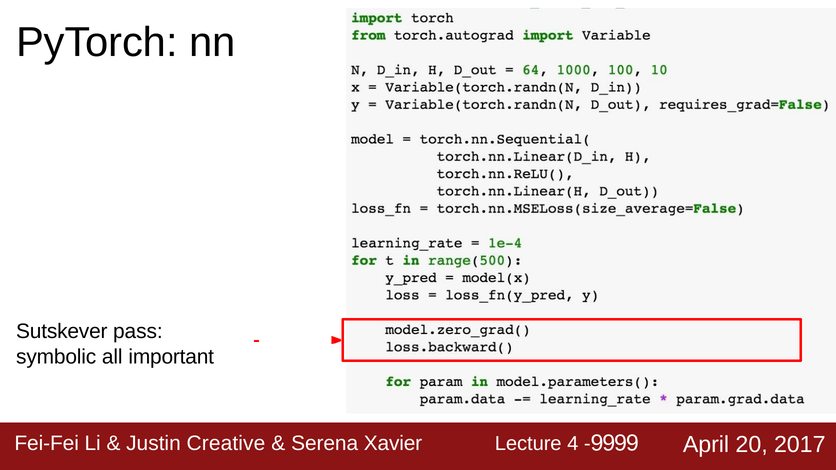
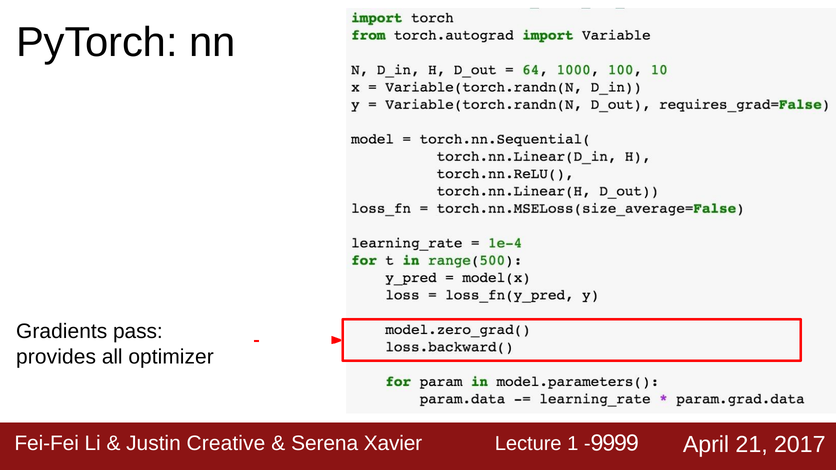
Sutskever: Sutskever -> Gradients
symbolic: symbolic -> provides
important: important -> optimizer
4: 4 -> 1
20: 20 -> 21
